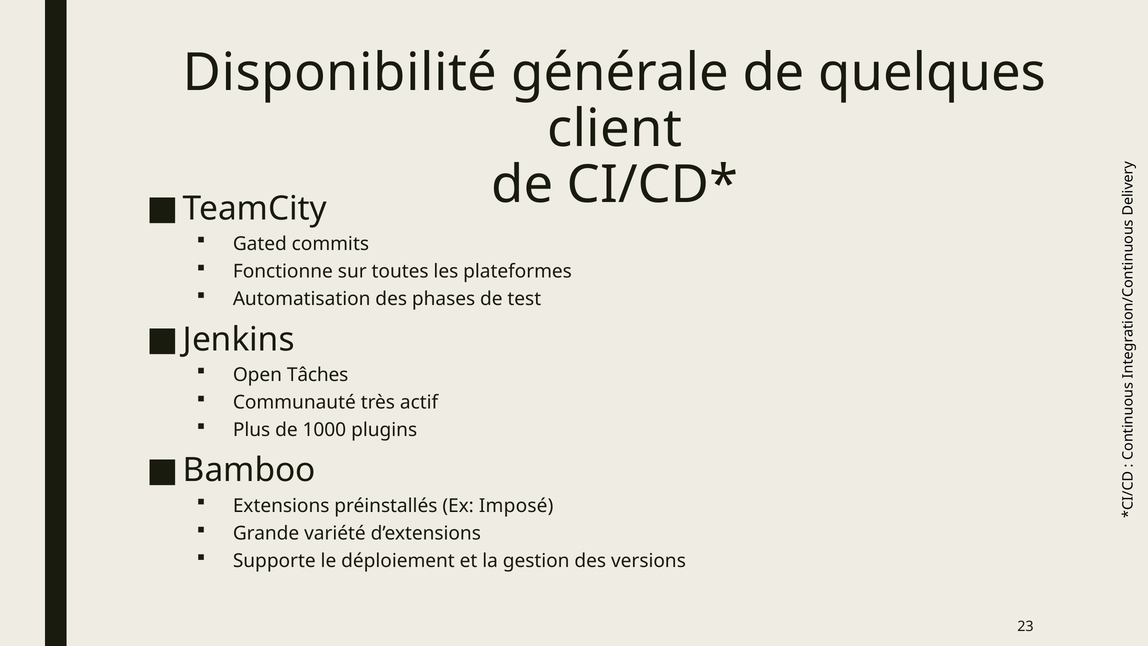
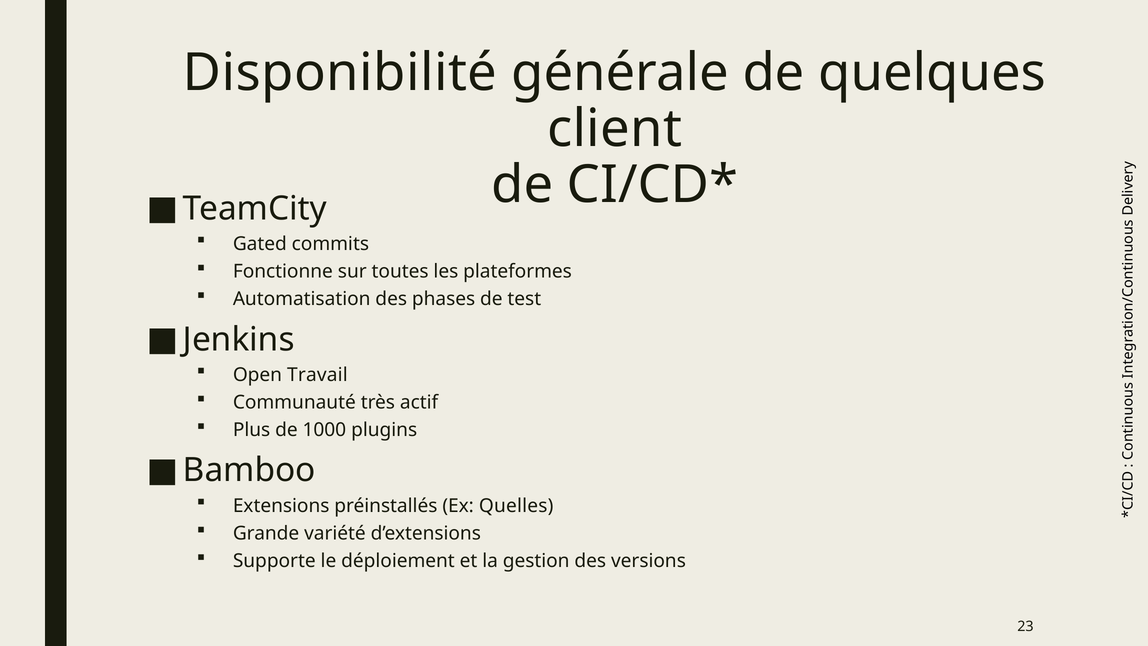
Tâches: Tâches -> Travail
Imposé: Imposé -> Quelles
